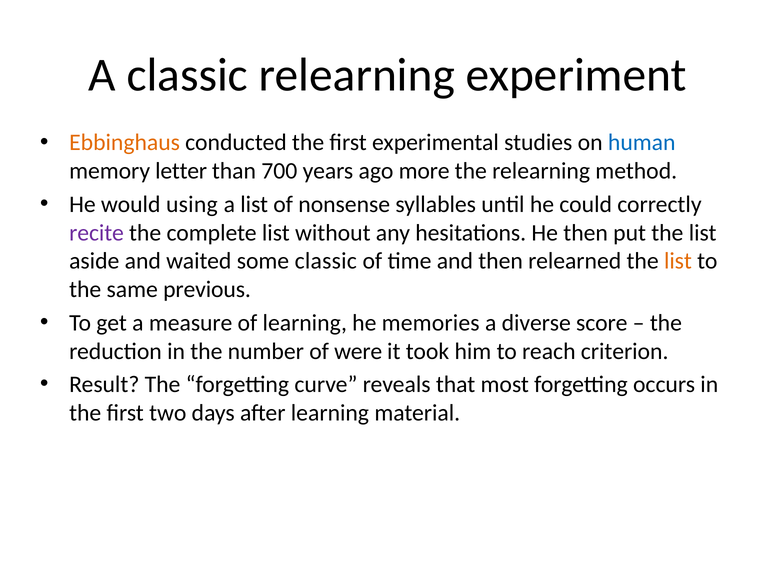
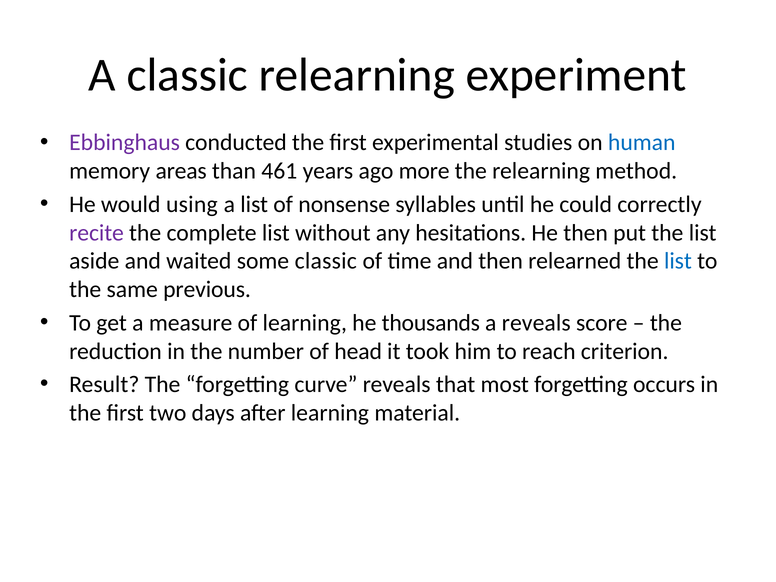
Ebbinghaus colour: orange -> purple
letter: letter -> areas
700: 700 -> 461
list at (678, 261) colour: orange -> blue
memories: memories -> thousands
a diverse: diverse -> reveals
were: were -> head
